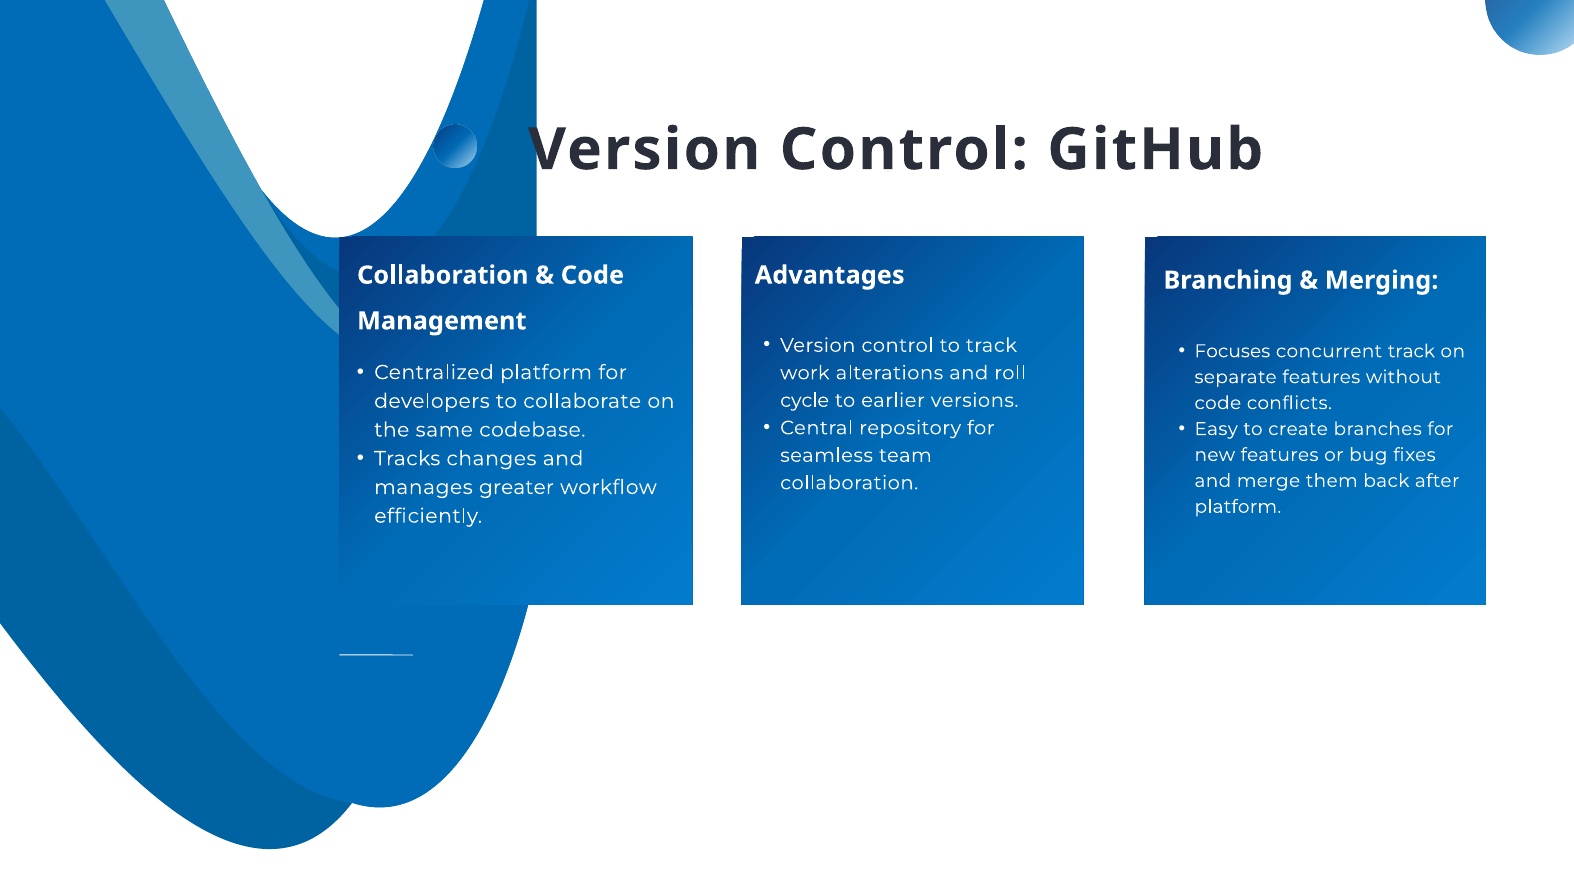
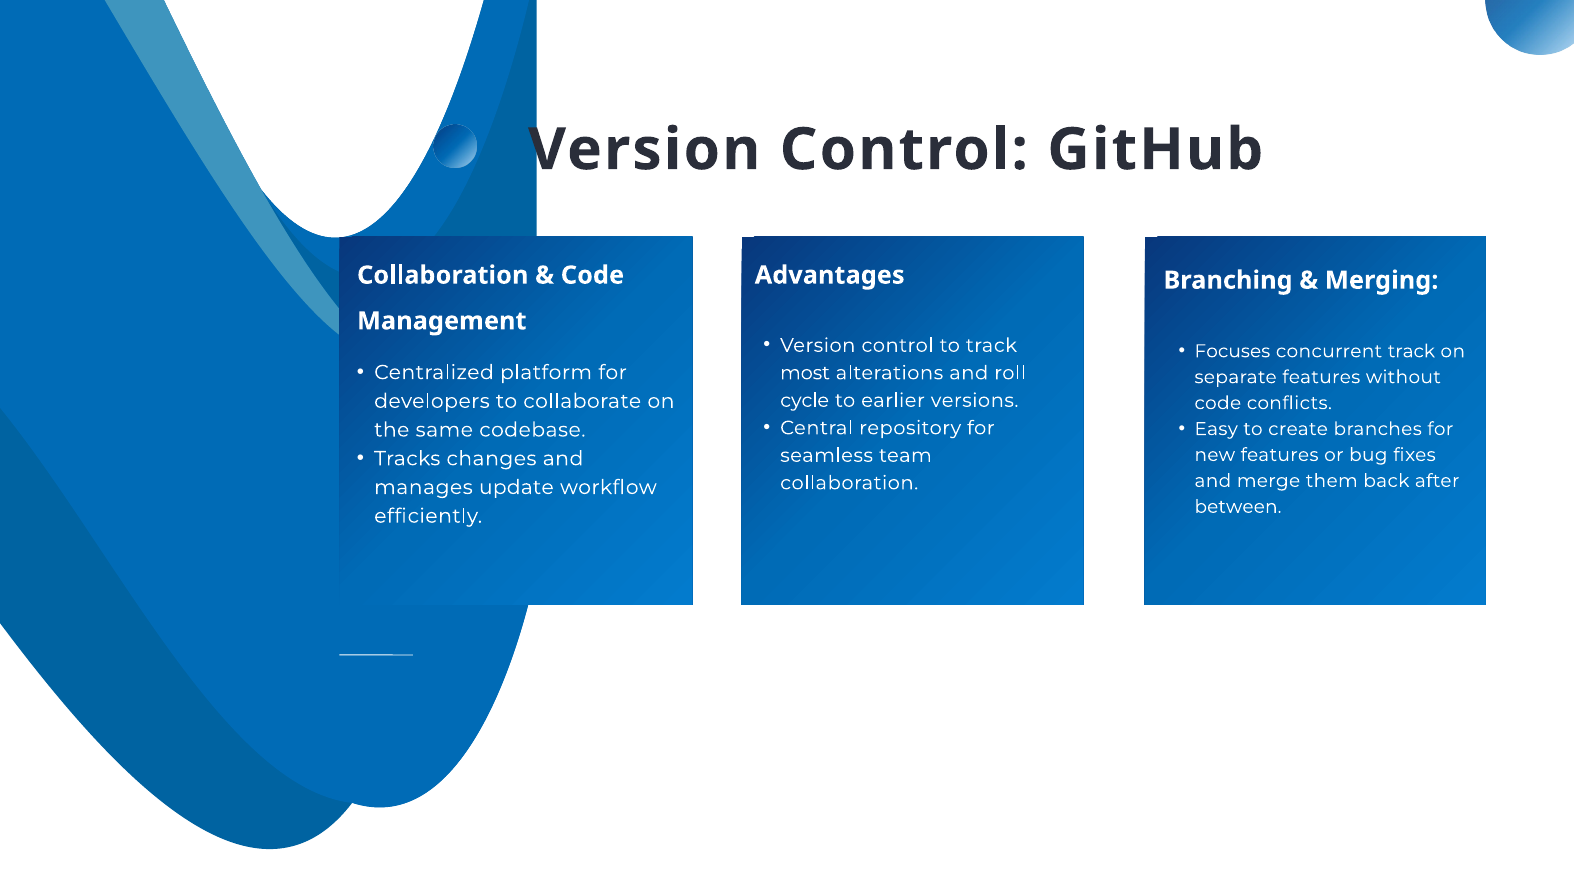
work: work -> most
greater: greater -> update
platform at (1238, 506): platform -> between
